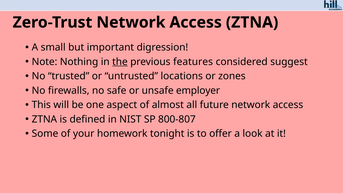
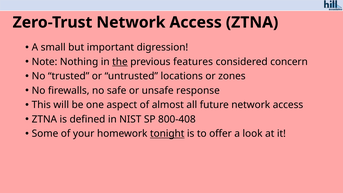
suggest: suggest -> concern
employer: employer -> response
800-807: 800-807 -> 800-408
tonight underline: none -> present
